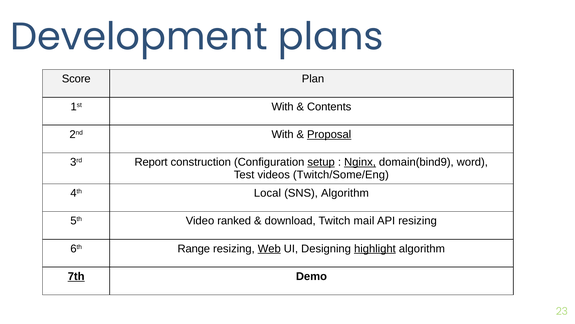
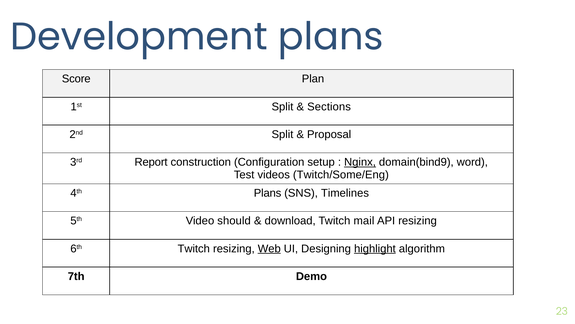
1st With: With -> Split
Contents: Contents -> Sections
2nd With: With -> Split
Proposal underline: present -> none
setup underline: present -> none
4th Local: Local -> Plans
SNS Algorithm: Algorithm -> Timelines
ranked: ranked -> should
6th Range: Range -> Twitch
7th underline: present -> none
